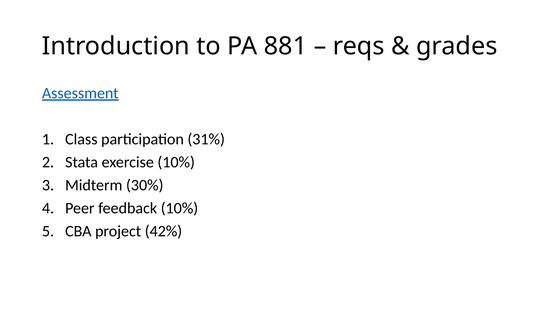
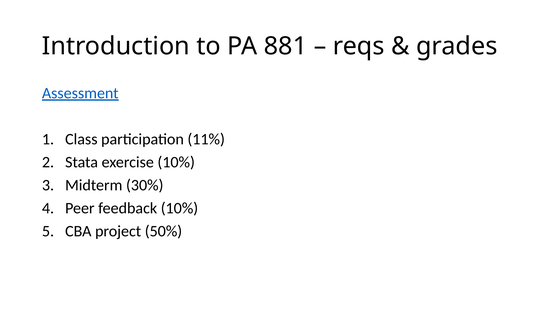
31%: 31% -> 11%
42%: 42% -> 50%
